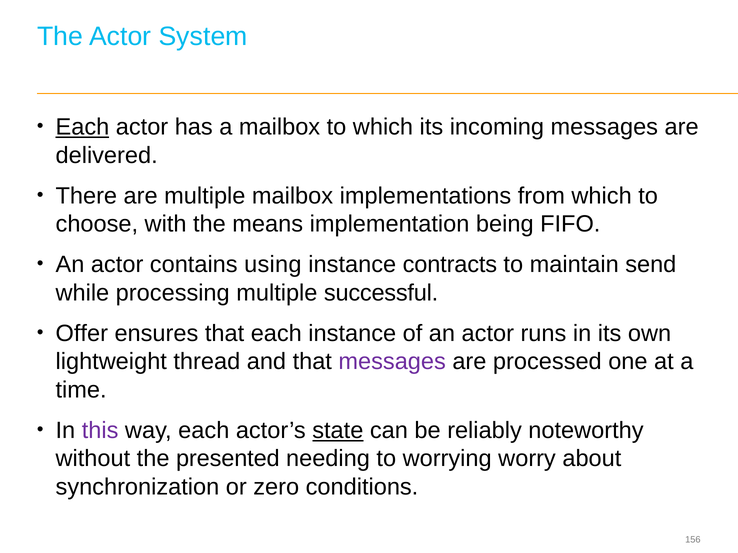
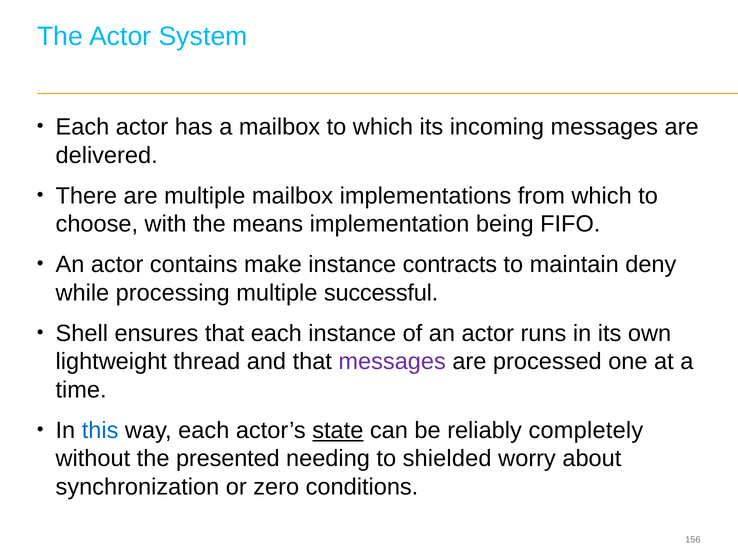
Each at (82, 127) underline: present -> none
using: using -> make
send: send -> deny
Offer: Offer -> Shell
this colour: purple -> blue
noteworthy: noteworthy -> completely
worrying: worrying -> shielded
